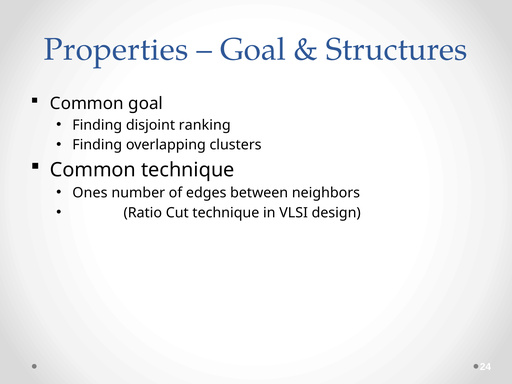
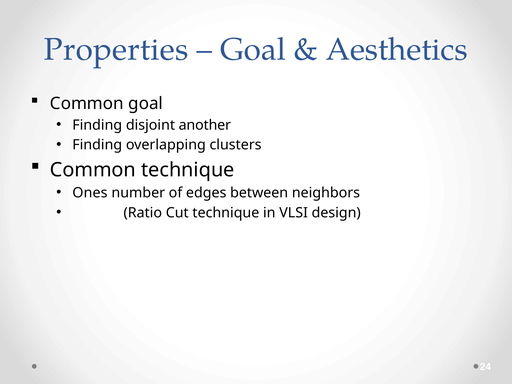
Structures: Structures -> Aesthetics
ranking: ranking -> another
